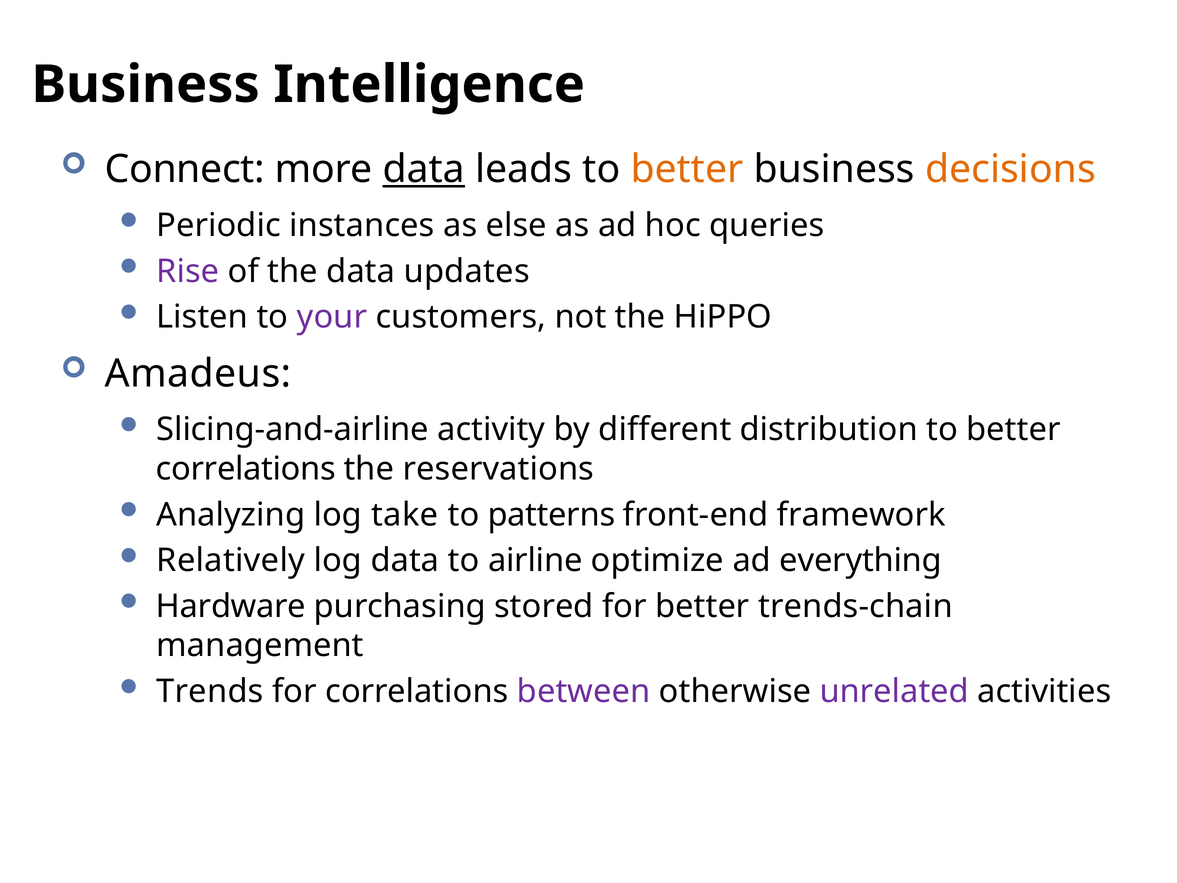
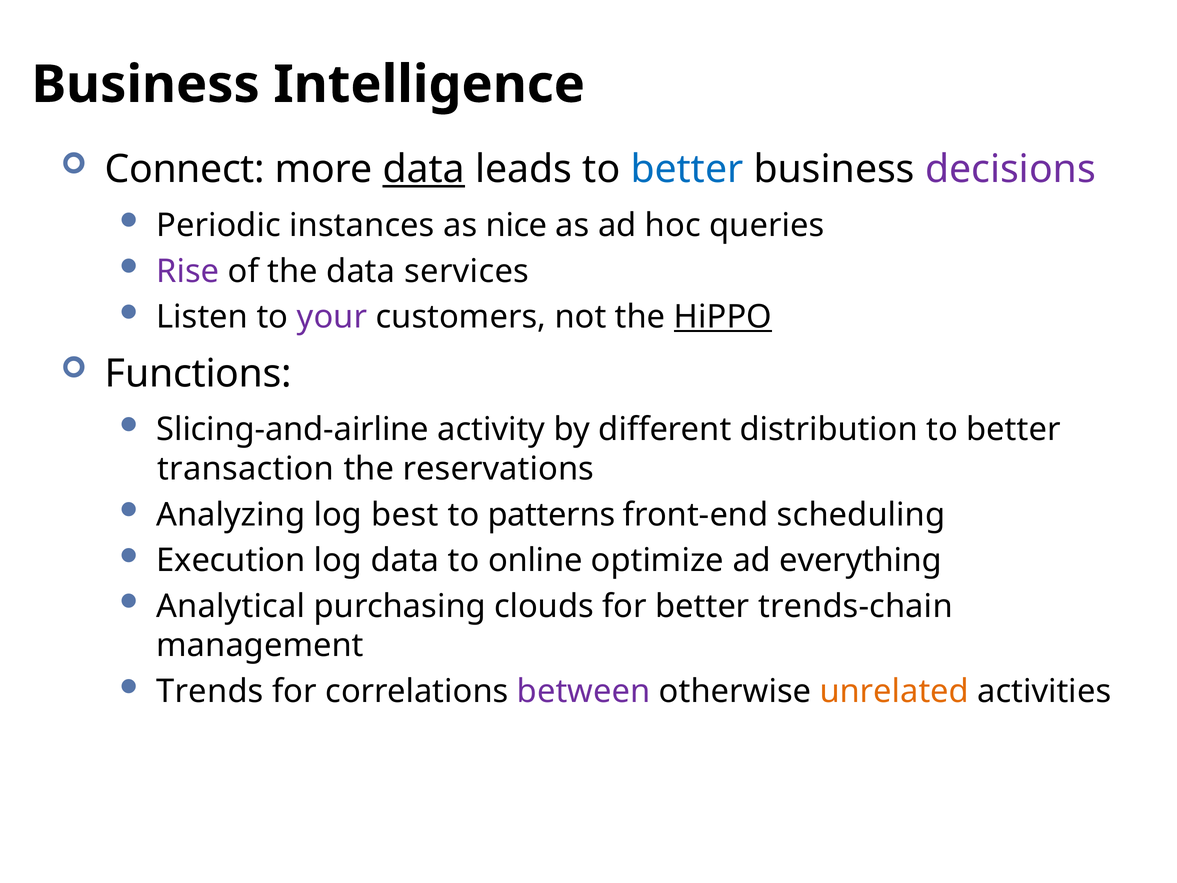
better at (687, 169) colour: orange -> blue
decisions colour: orange -> purple
else: else -> nice
updates: updates -> services
HiPPO underline: none -> present
Amadeus: Amadeus -> Functions
correlations at (246, 469): correlations -> transaction
take: take -> best
framework: framework -> scheduling
Relatively: Relatively -> Execution
airline: airline -> online
Hardware: Hardware -> Analytical
stored: stored -> clouds
unrelated colour: purple -> orange
